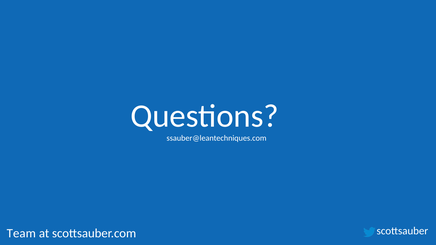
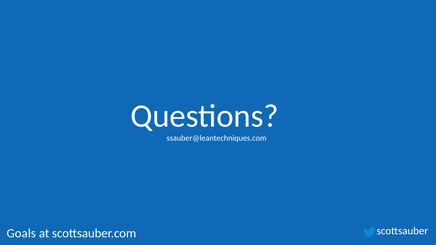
Team: Team -> Goals
